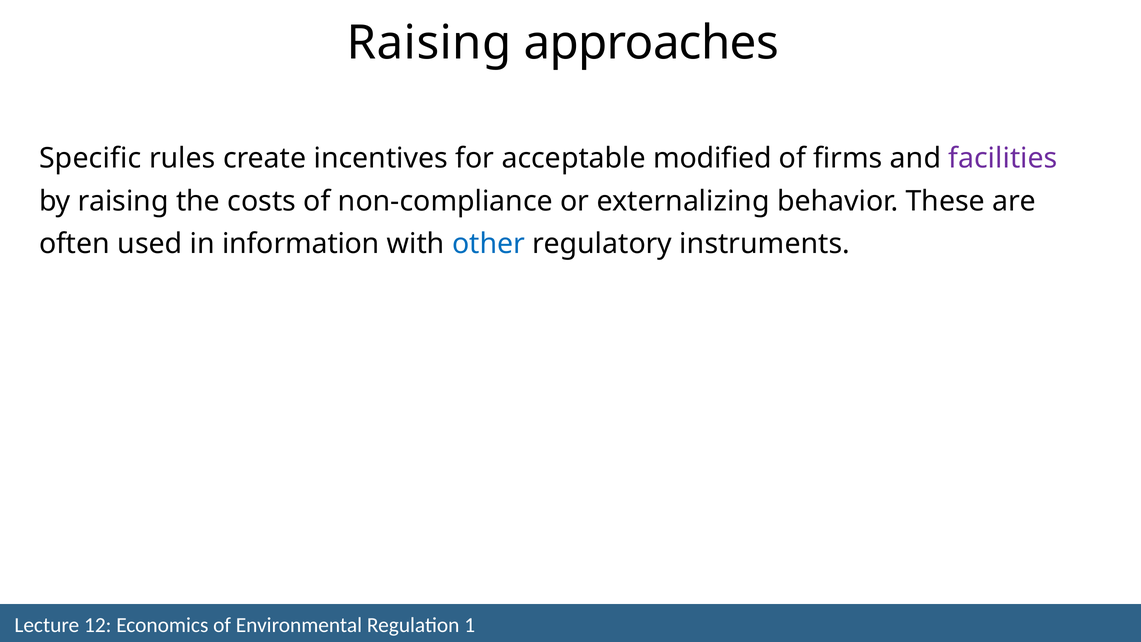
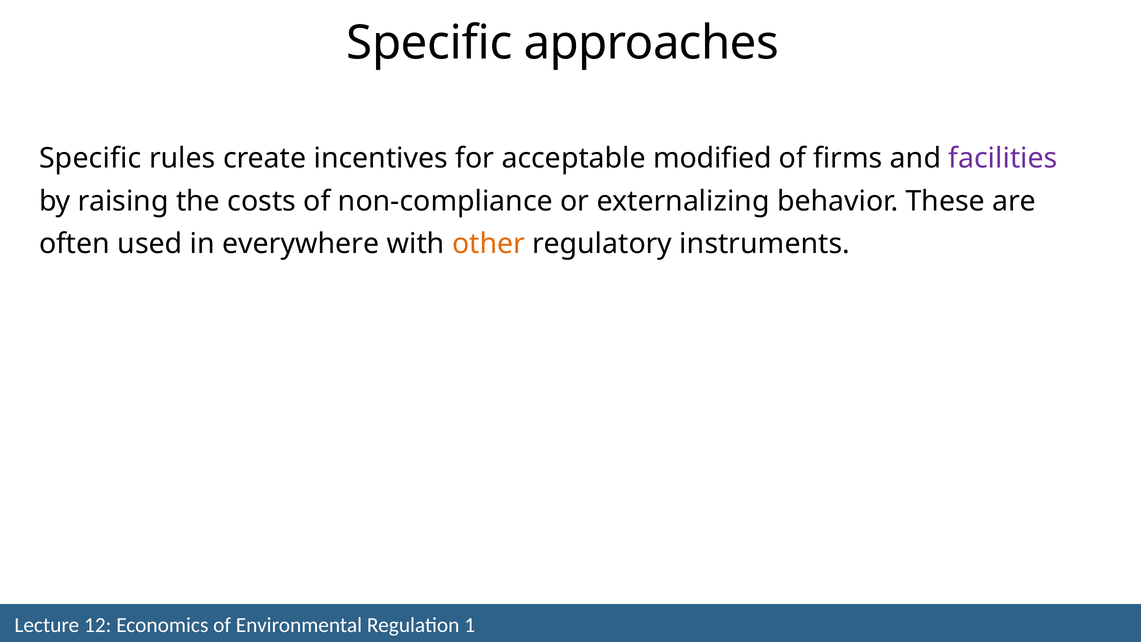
Raising at (429, 43): Raising -> Specific
information: information -> everywhere
other colour: blue -> orange
